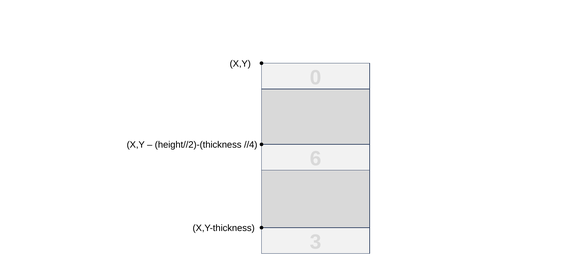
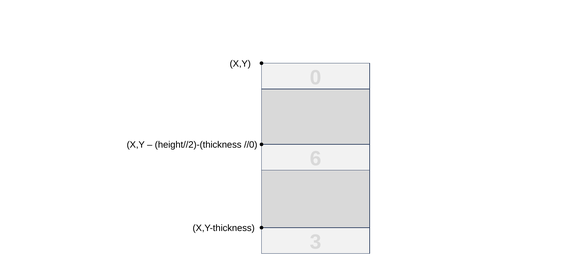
//4: //4 -> //0
